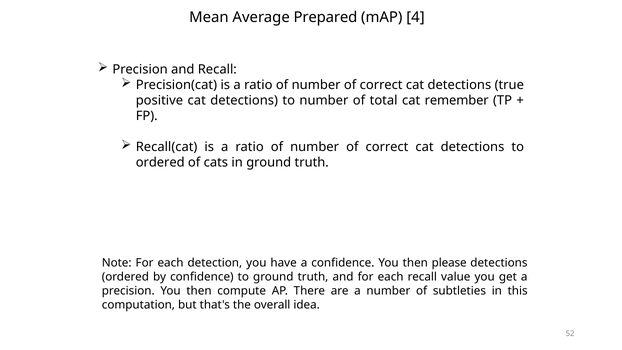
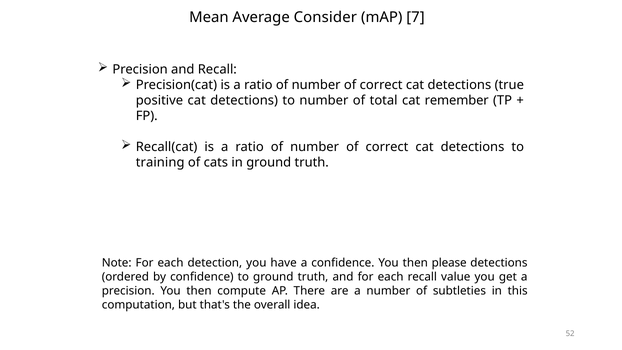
Prepared: Prepared -> Consider
4: 4 -> 7
ordered at (160, 163): ordered -> training
